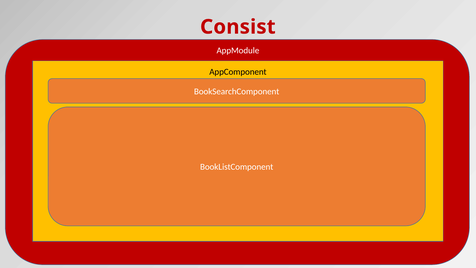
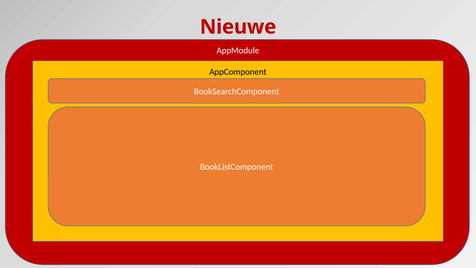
Consist: Consist -> Nieuwe
